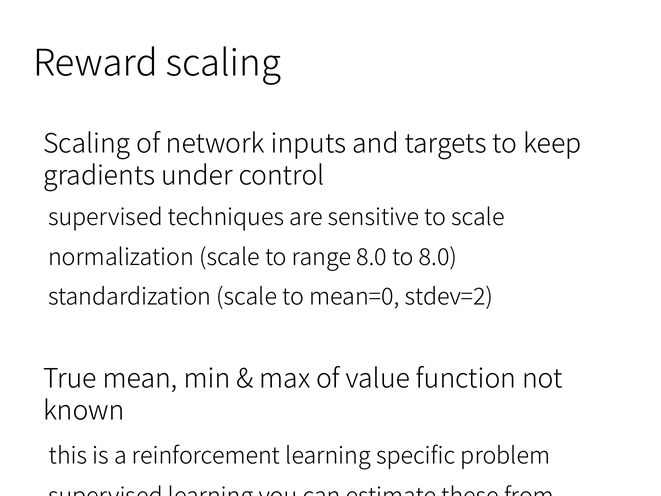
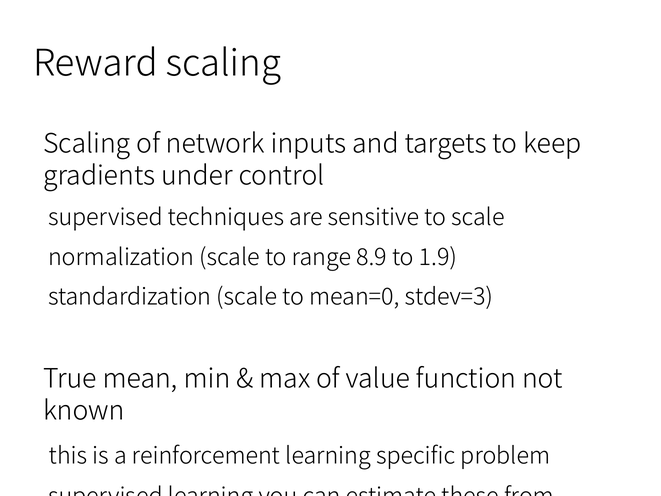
range 8.0: 8.0 -> 8.9
to 8.0: 8.0 -> 1.9
stdev=2: stdev=2 -> stdev=3
